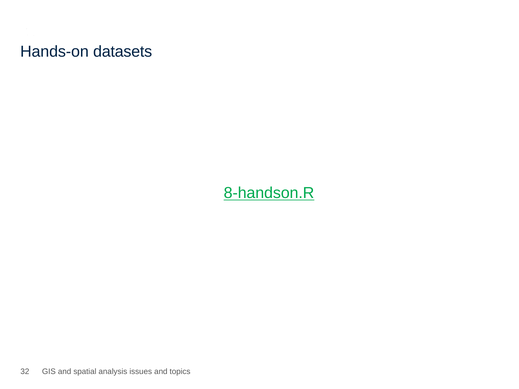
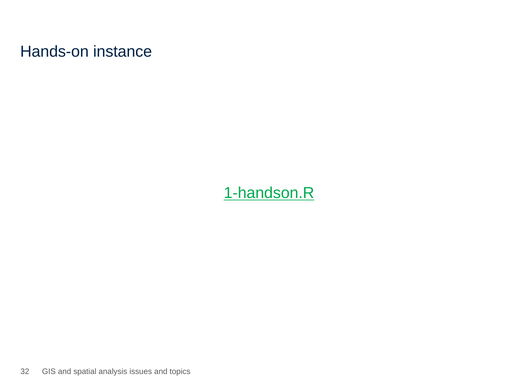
datasets: datasets -> instance
8-handson.R: 8-handson.R -> 1-handson.R
